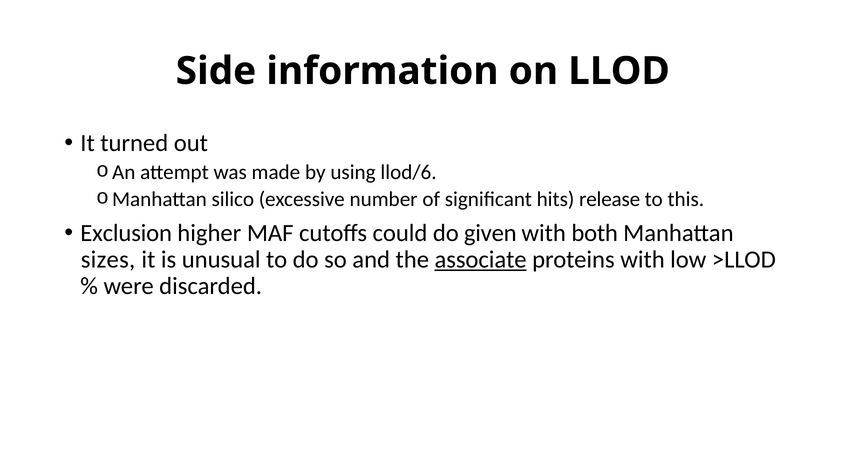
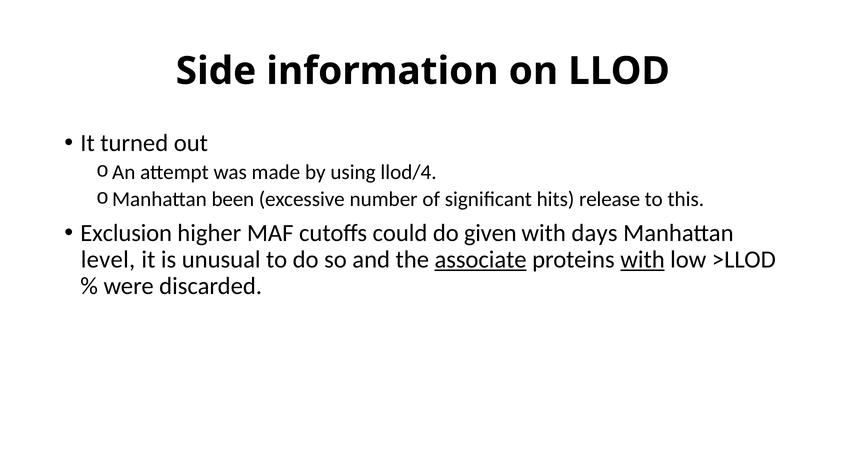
llod/6: llod/6 -> llod/4
silico: silico -> been
both: both -> days
sizes: sizes -> level
with at (642, 260) underline: none -> present
